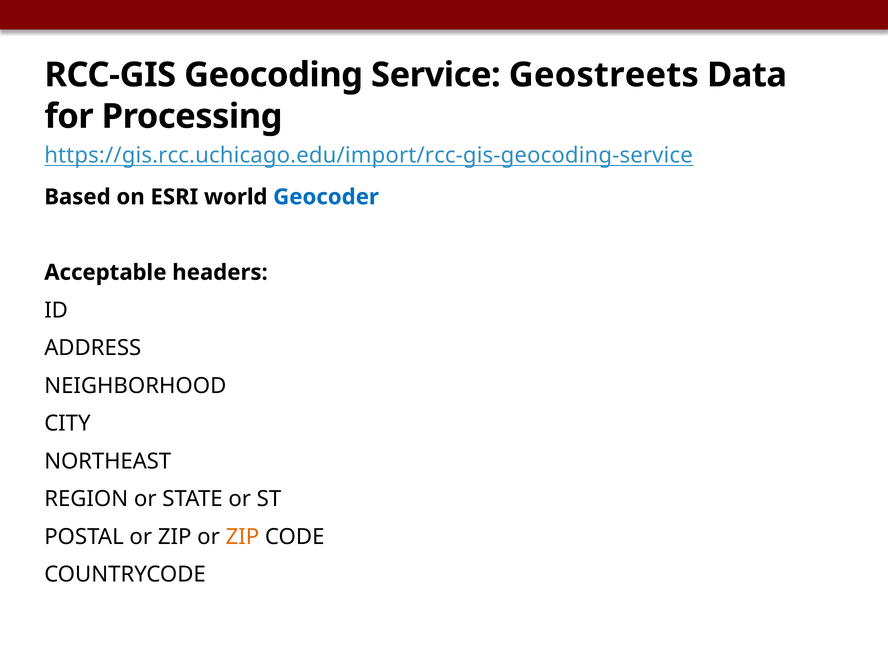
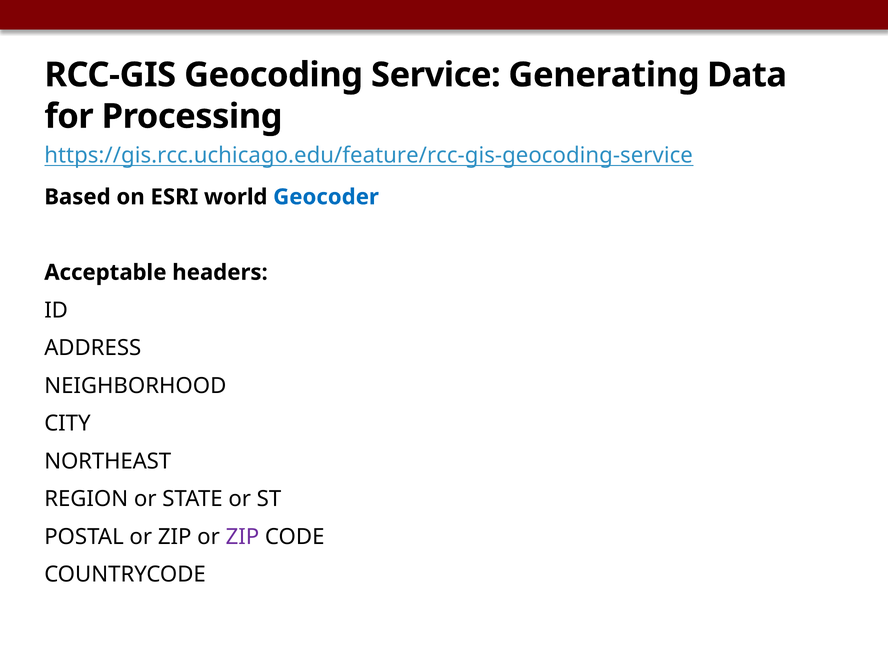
Geostreets: Geostreets -> Generating
https://gis.rcc.uchicago.edu/import/rcc-gis-geocoding-service: https://gis.rcc.uchicago.edu/import/rcc-gis-geocoding-service -> https://gis.rcc.uchicago.edu/feature/rcc-gis-geocoding-service
ZIP at (242, 537) colour: orange -> purple
